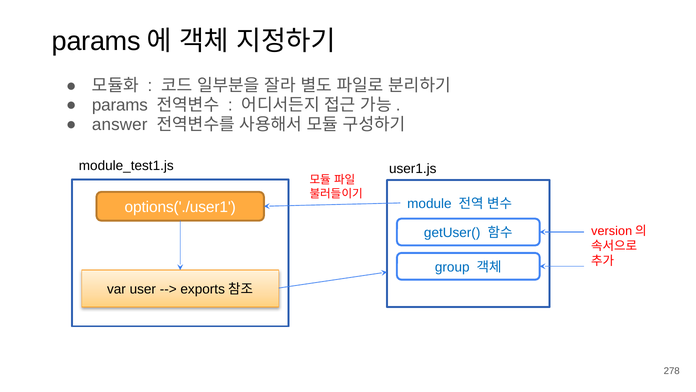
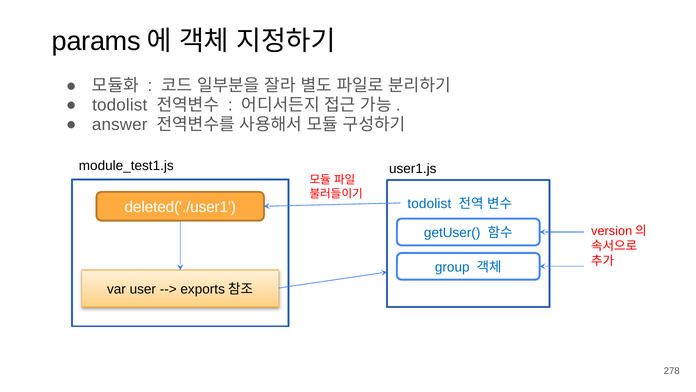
params at (120, 105): params -> todolist
module at (429, 204): module -> todolist
options('./user1: options('./user1 -> deleted('./user1
